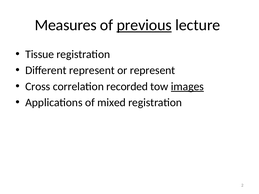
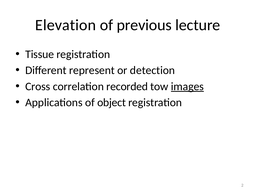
Measures: Measures -> Elevation
previous underline: present -> none
or represent: represent -> detection
mixed: mixed -> object
